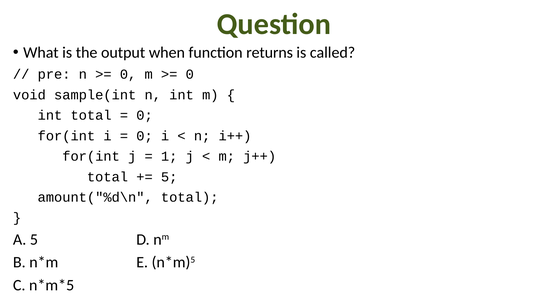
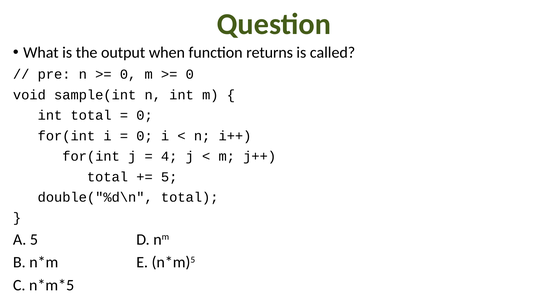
1: 1 -> 4
amount("%d\n: amount("%d\n -> double("%d\n
